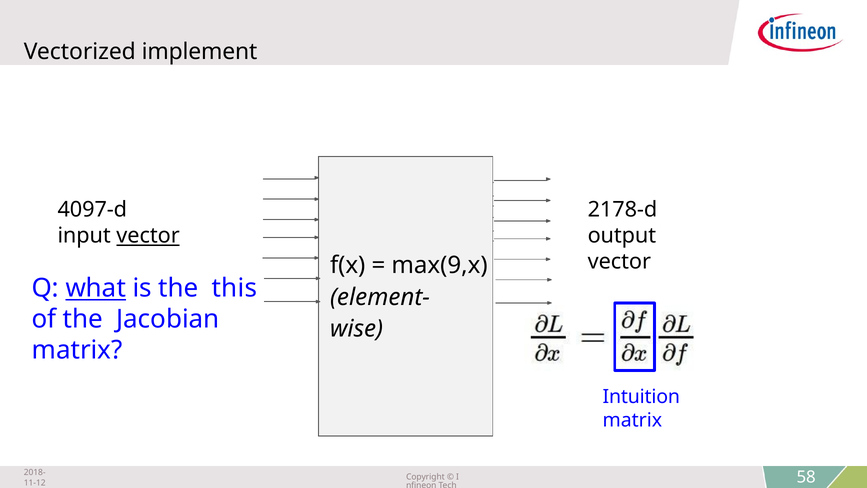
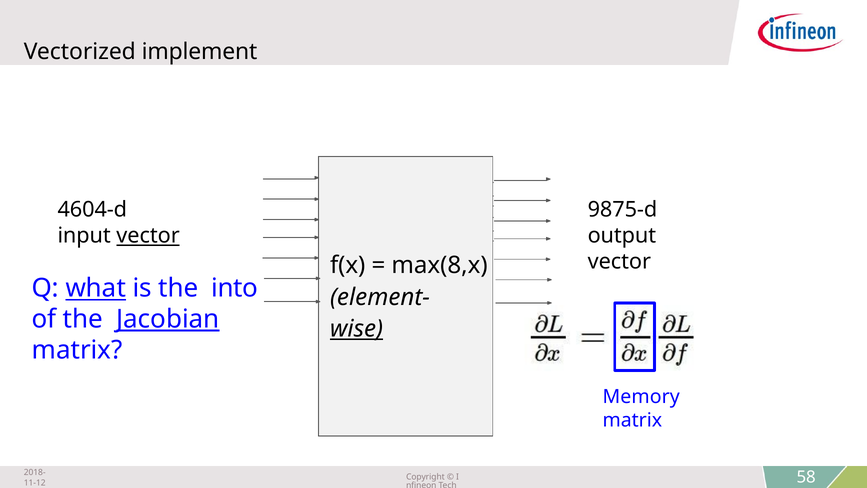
4097-d: 4097-d -> 4604-d
2178-d: 2178-d -> 9875-d
max(9,x: max(9,x -> max(8,x
this: this -> into
Jacobian underline: none -> present
wise underline: none -> present
Intuition: Intuition -> Memory
